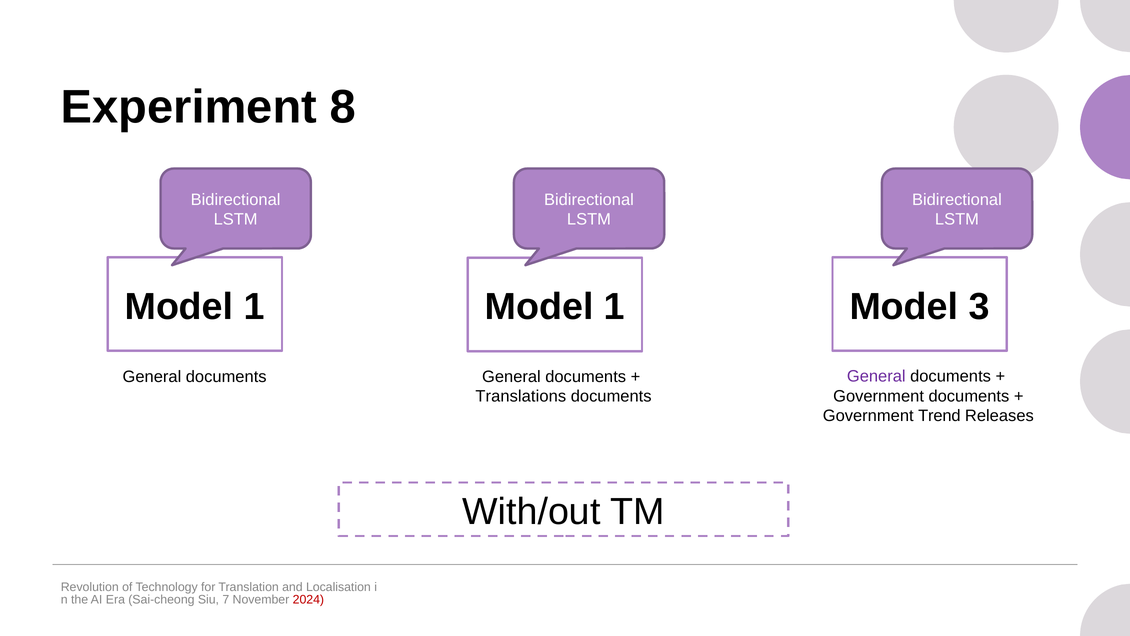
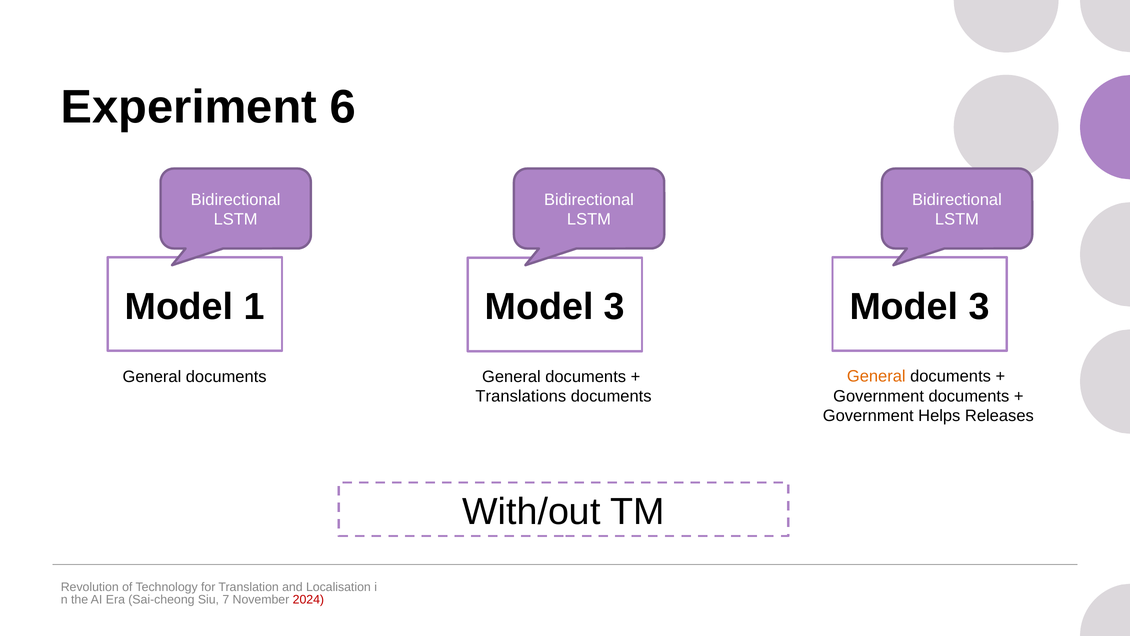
8: 8 -> 6
1 at (614, 307): 1 -> 3
General at (876, 376) colour: purple -> orange
Trend: Trend -> Helps
